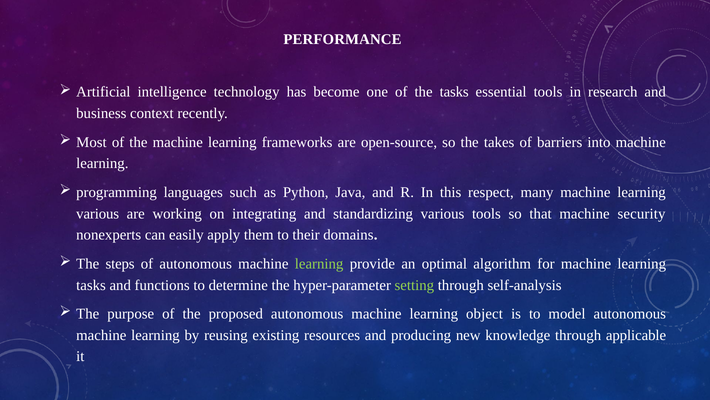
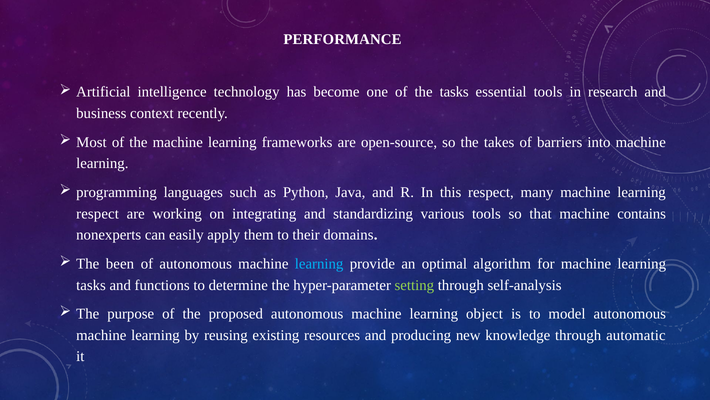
various at (98, 213): various -> respect
security: security -> contains
steps: steps -> been
learning at (319, 263) colour: light green -> light blue
applicable: applicable -> automatic
